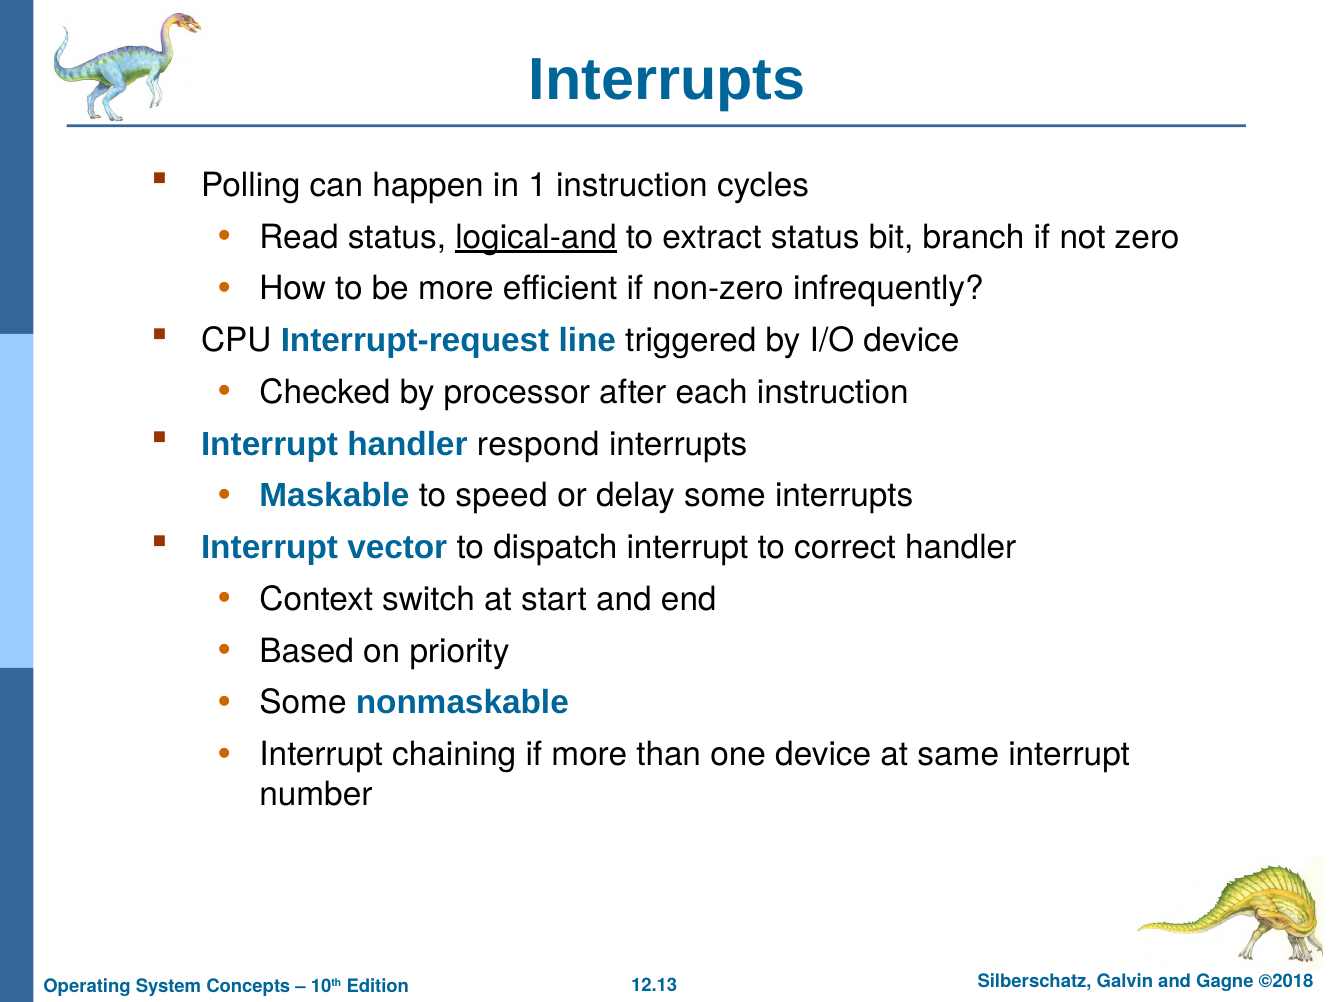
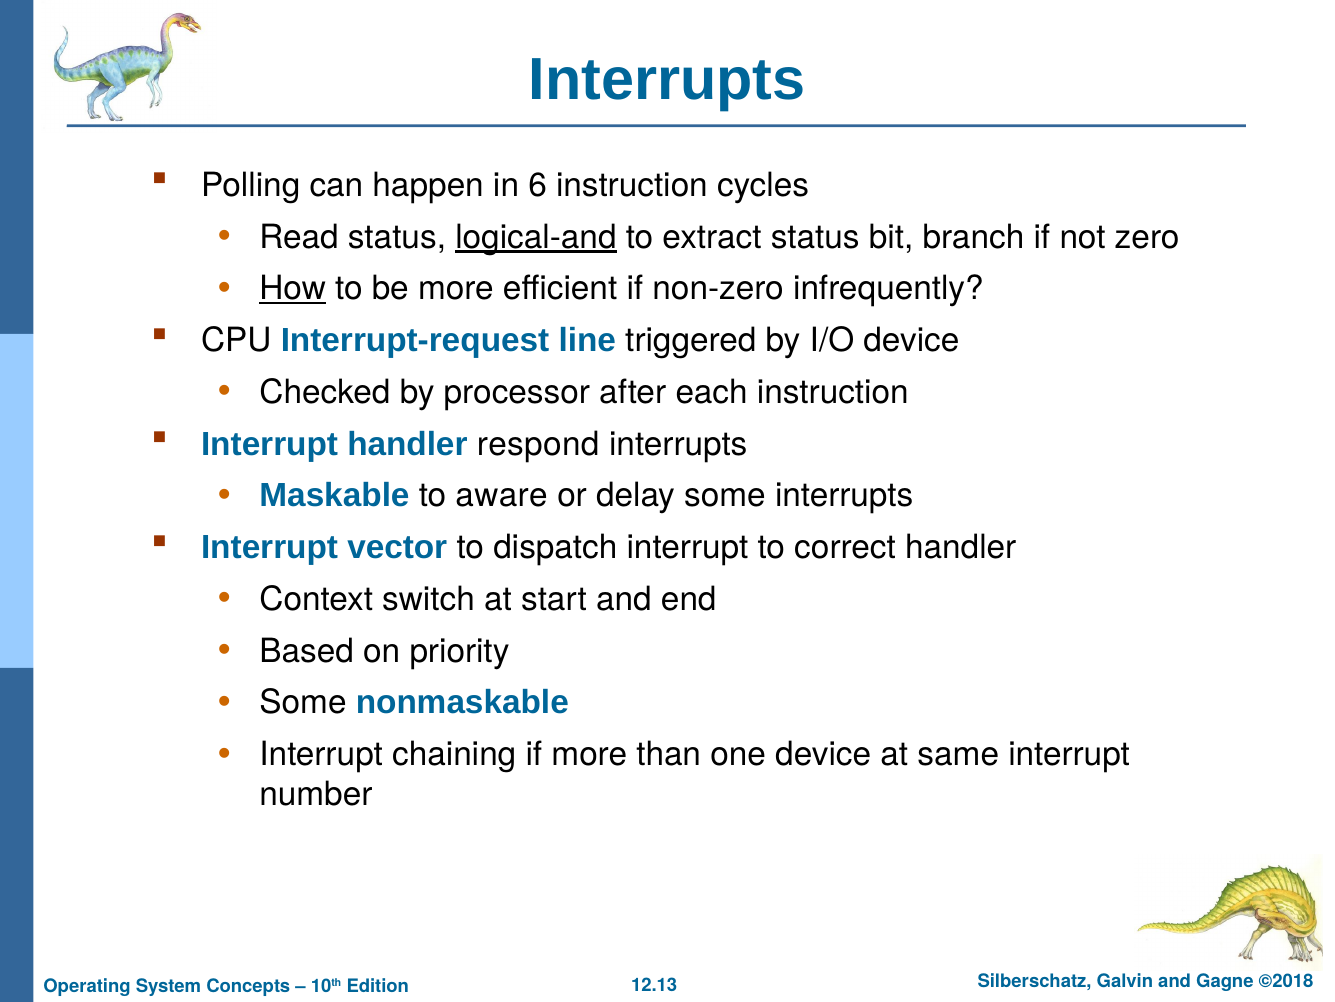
1: 1 -> 6
How underline: none -> present
speed: speed -> aware
